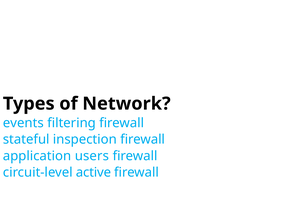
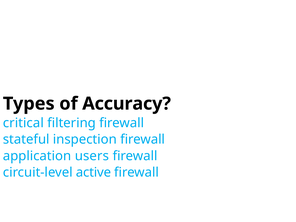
Network: Network -> Accuracy
events: events -> critical
